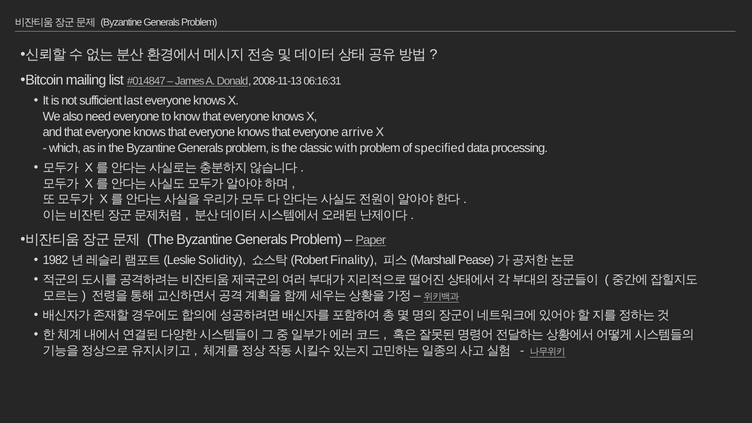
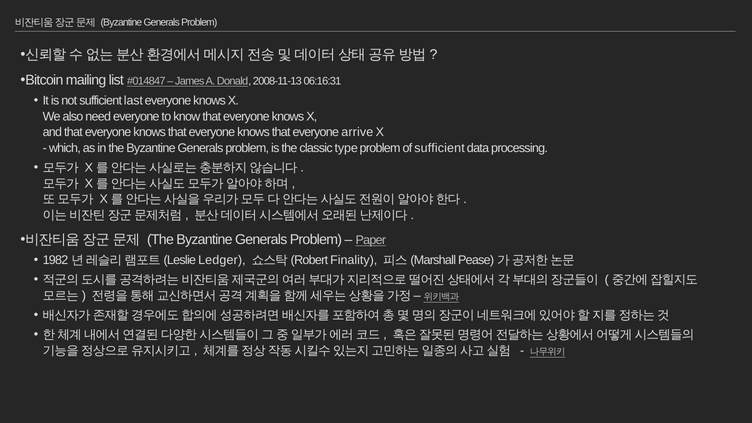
with: with -> type
of specified: specified -> sufficient
Solidity: Solidity -> Ledger
